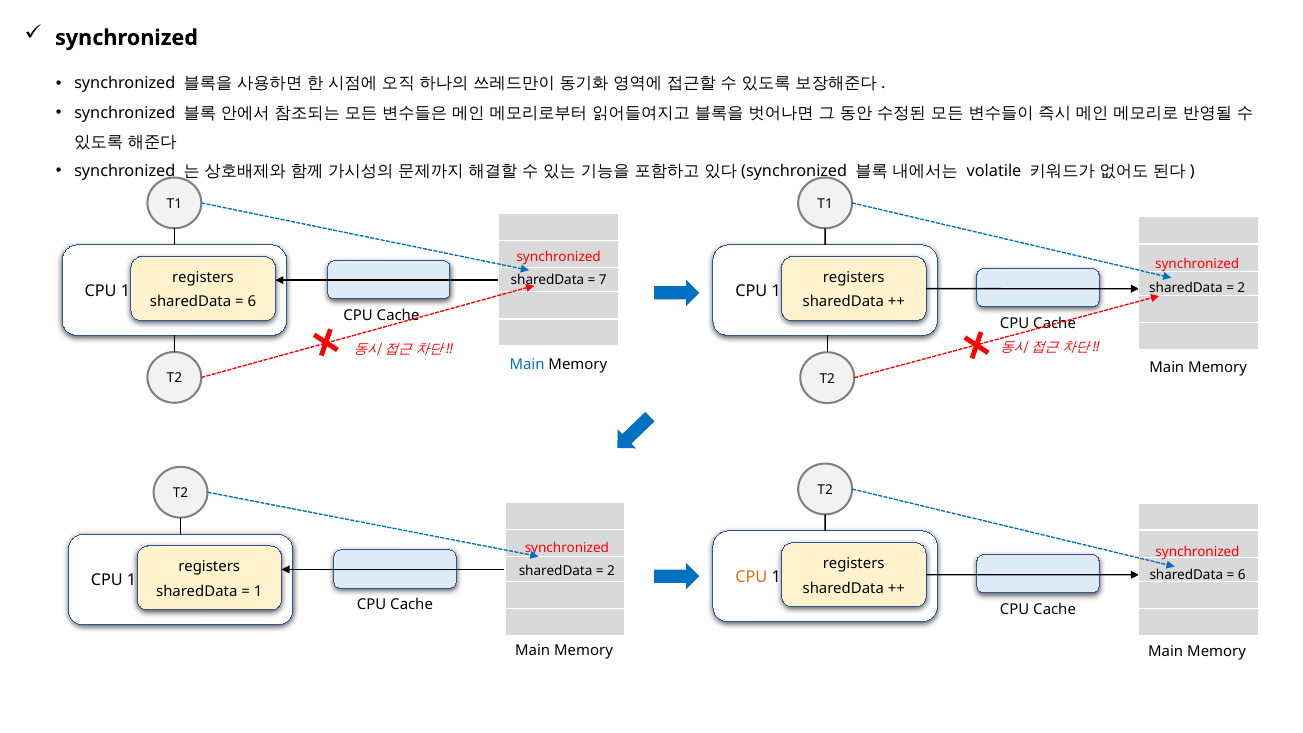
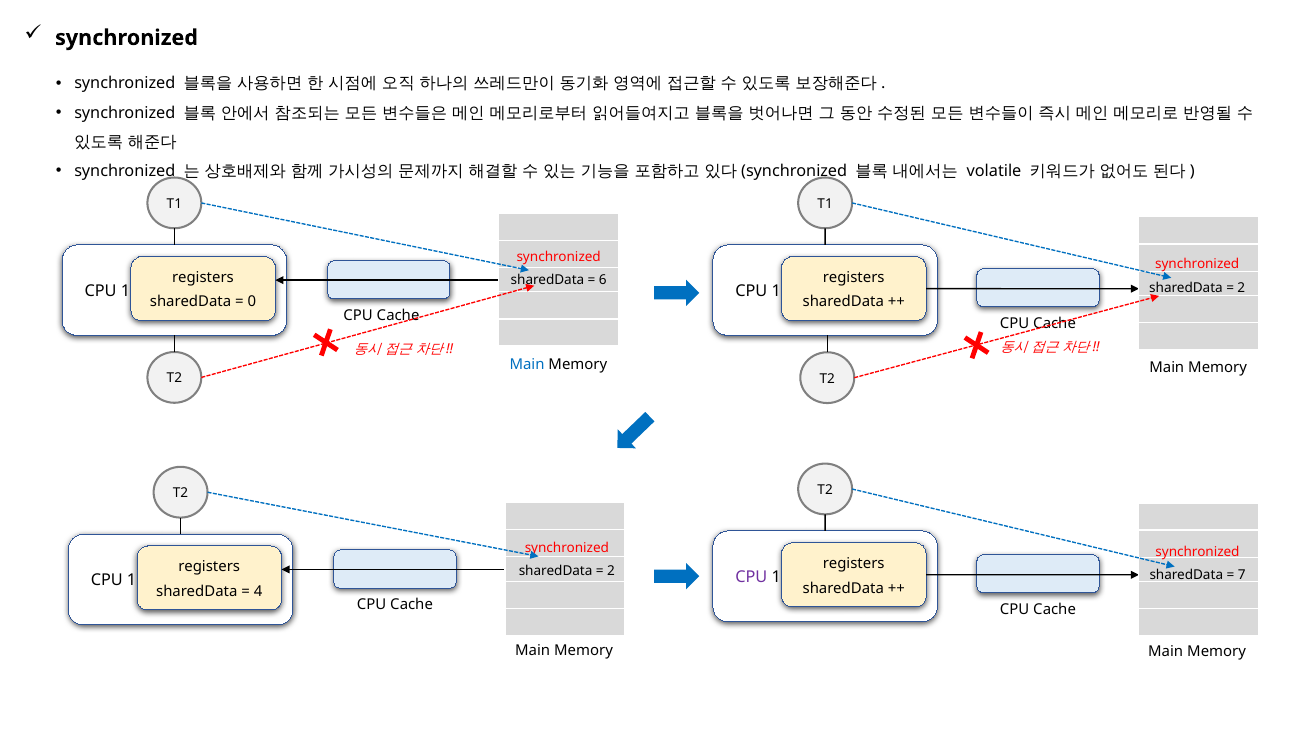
7: 7 -> 6
6 at (252, 302): 6 -> 0
CPU at (751, 577) colour: orange -> purple
6 at (1242, 575): 6 -> 7
1 at (258, 591): 1 -> 4
